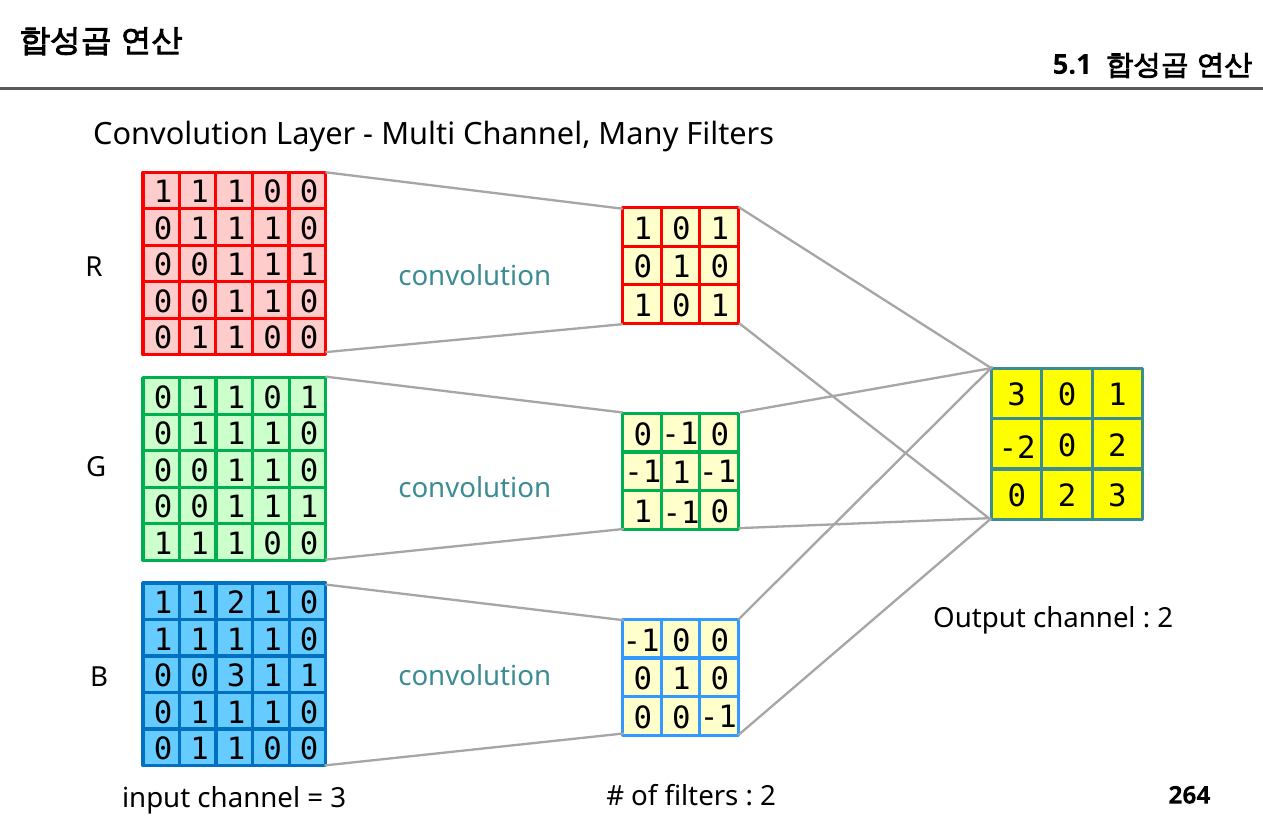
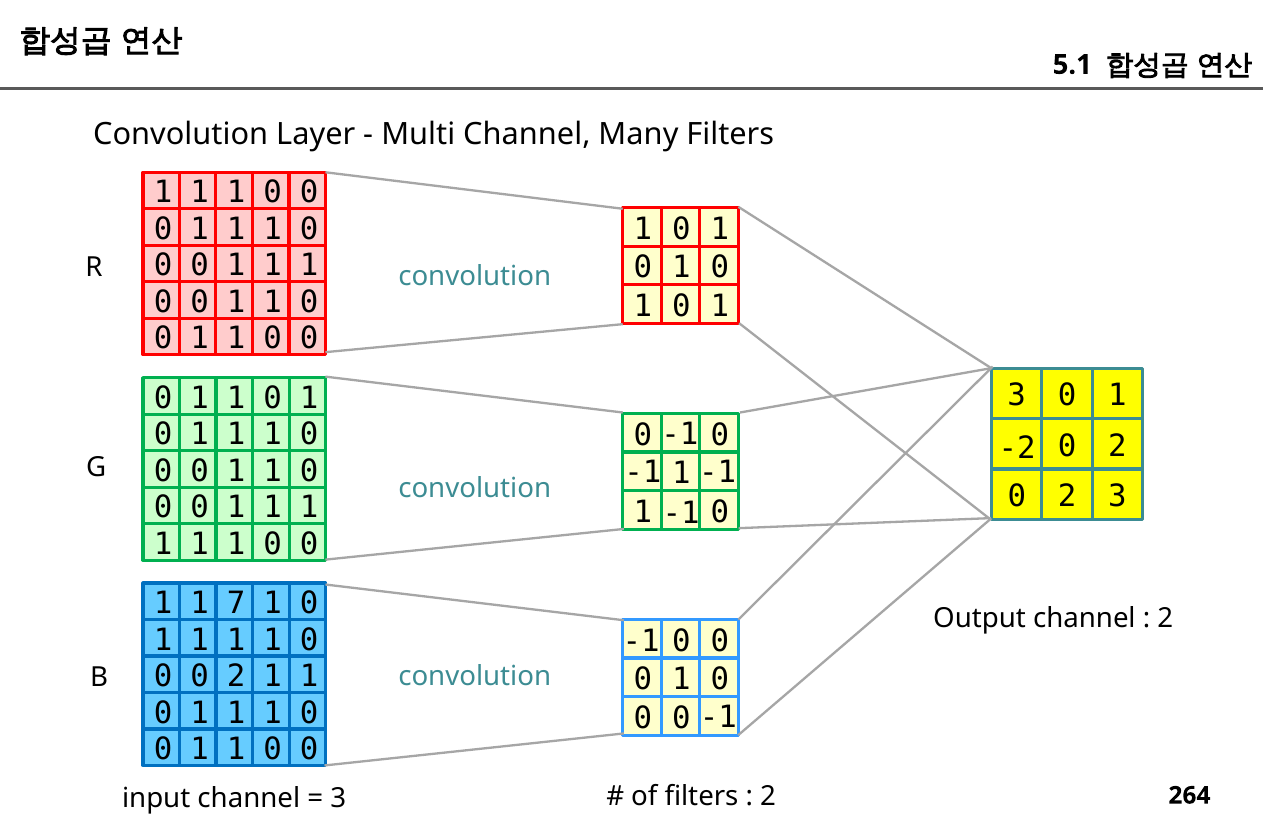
1 2: 2 -> 7
0 0 3: 3 -> 2
